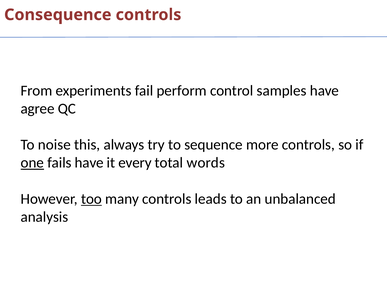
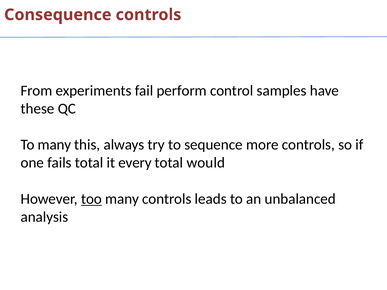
agree: agree -> these
To noise: noise -> many
one underline: present -> none
fails have: have -> total
words: words -> would
